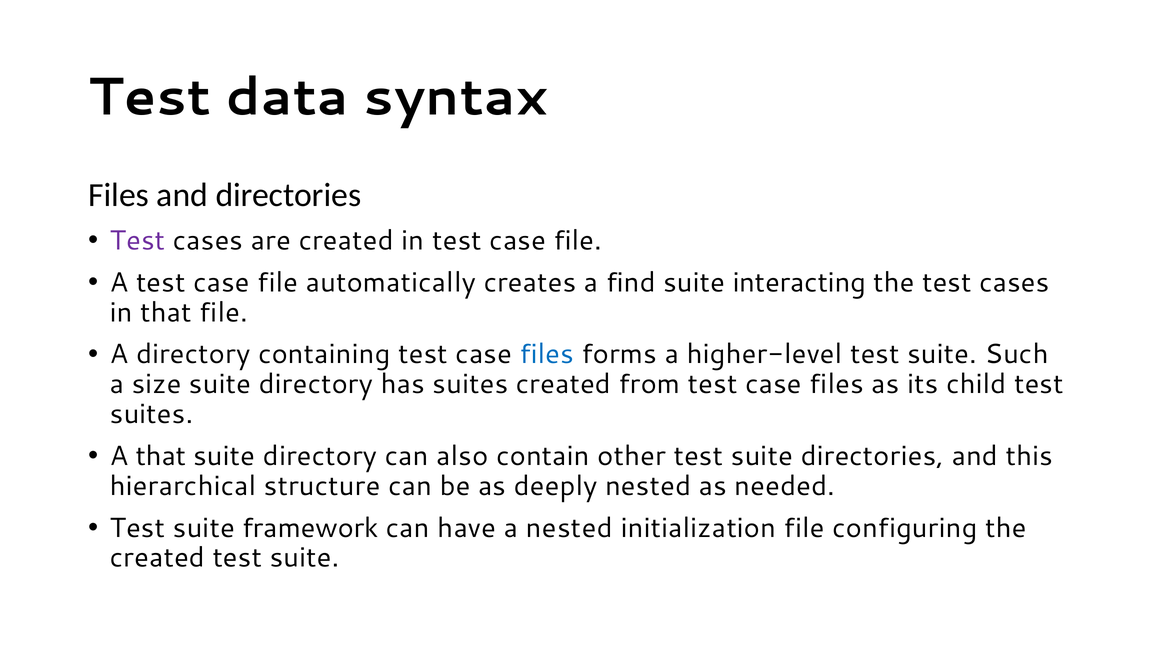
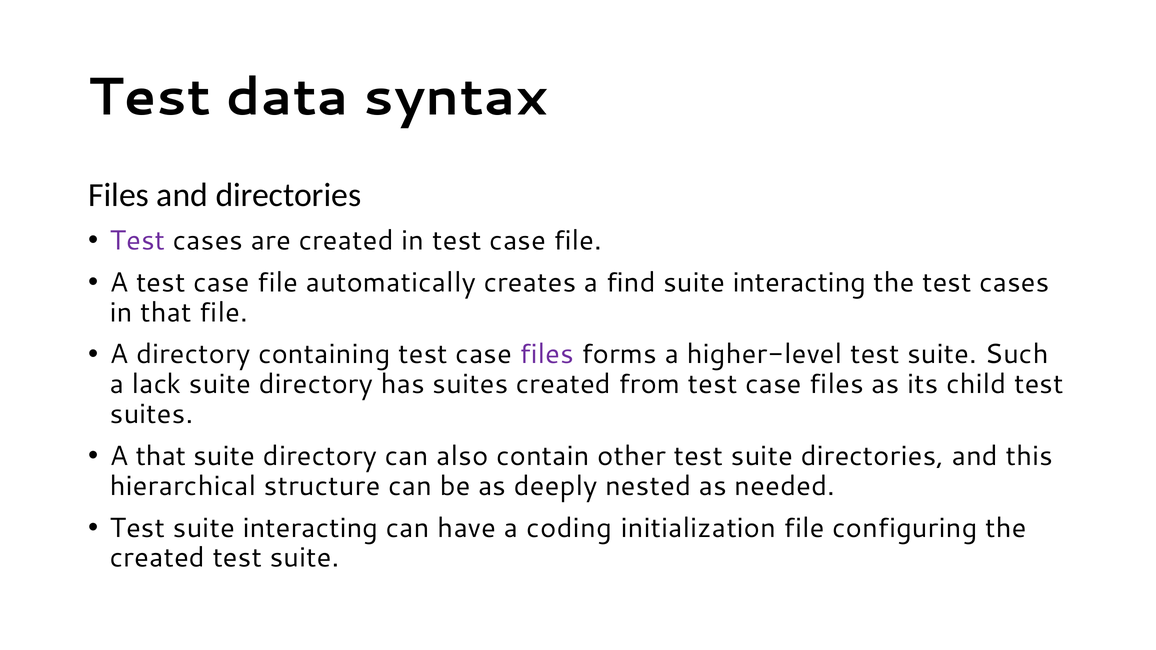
files at (547, 354) colour: blue -> purple
size: size -> lack
Test suite framework: framework -> interacting
a nested: nested -> coding
